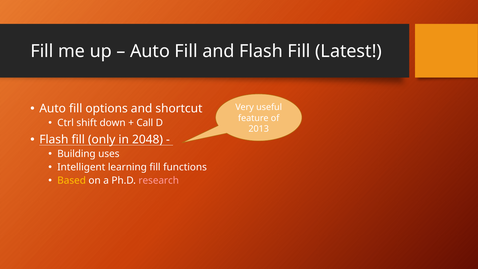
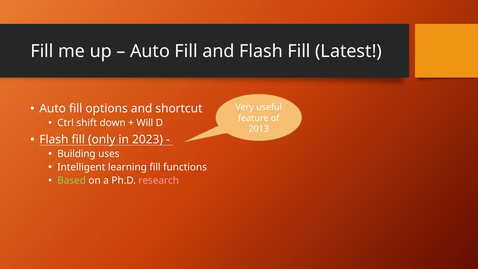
Call: Call -> Will
2048: 2048 -> 2023
Based colour: yellow -> light green
